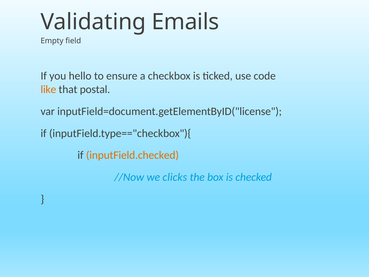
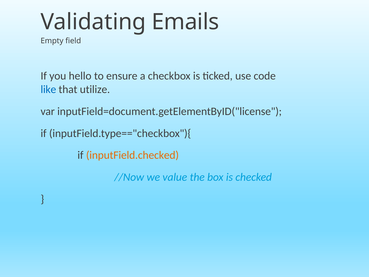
like colour: orange -> blue
postal: postal -> utilize
clicks: clicks -> value
